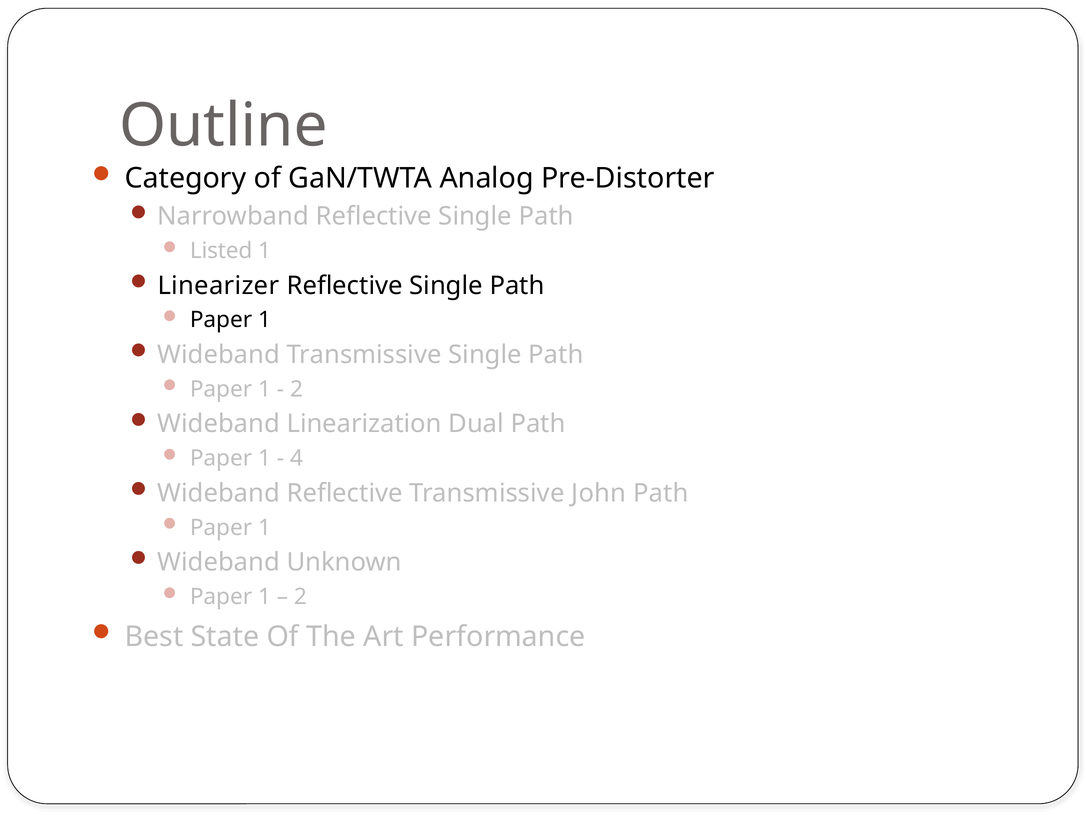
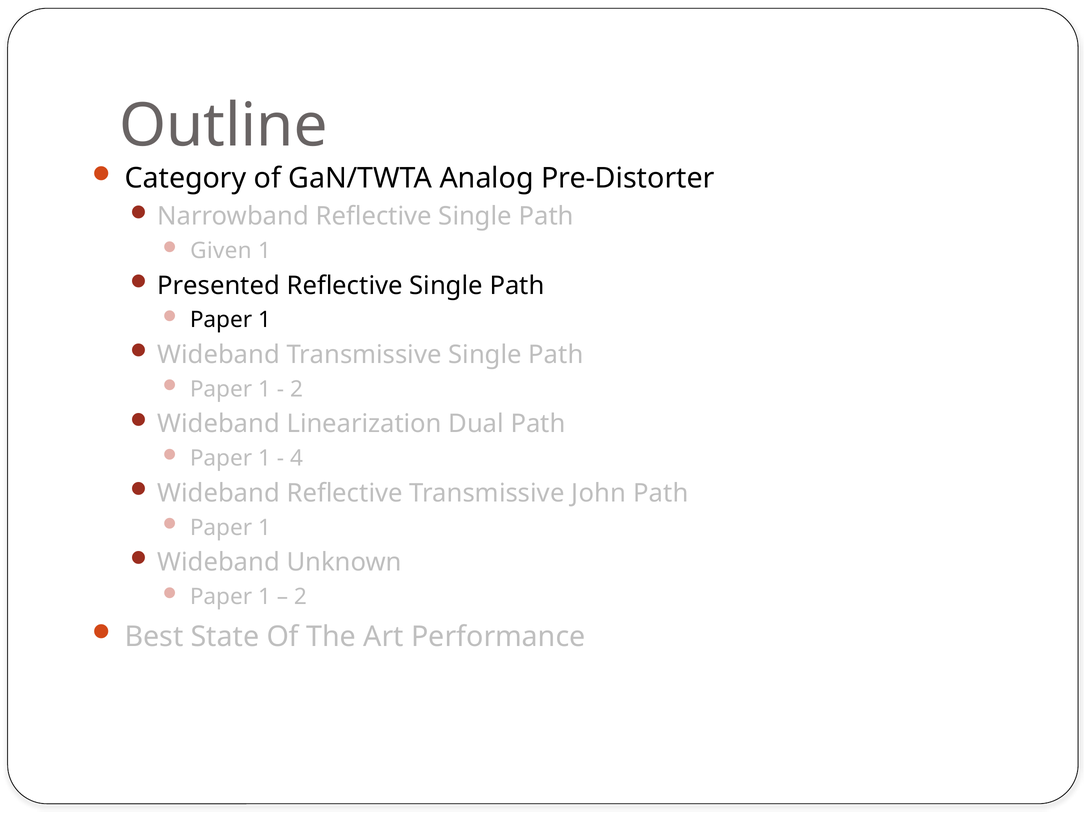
Listed: Listed -> Given
Linearizer: Linearizer -> Presented
